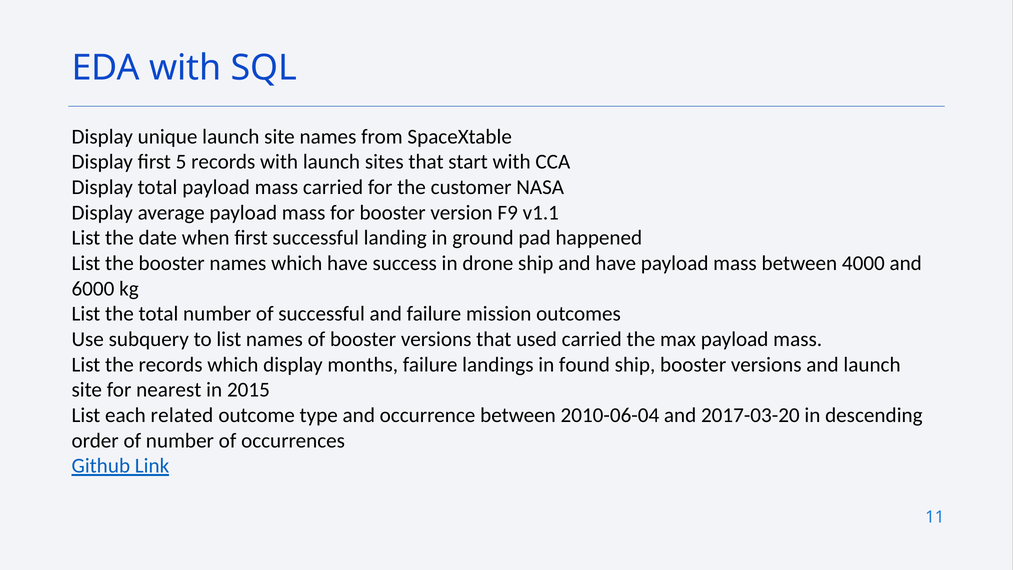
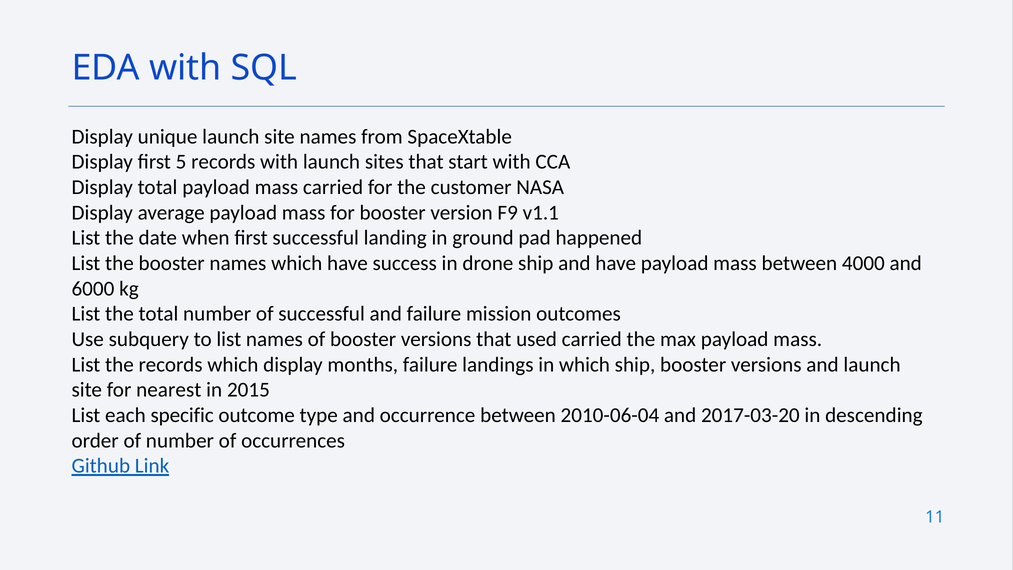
in found: found -> which
related: related -> specific
